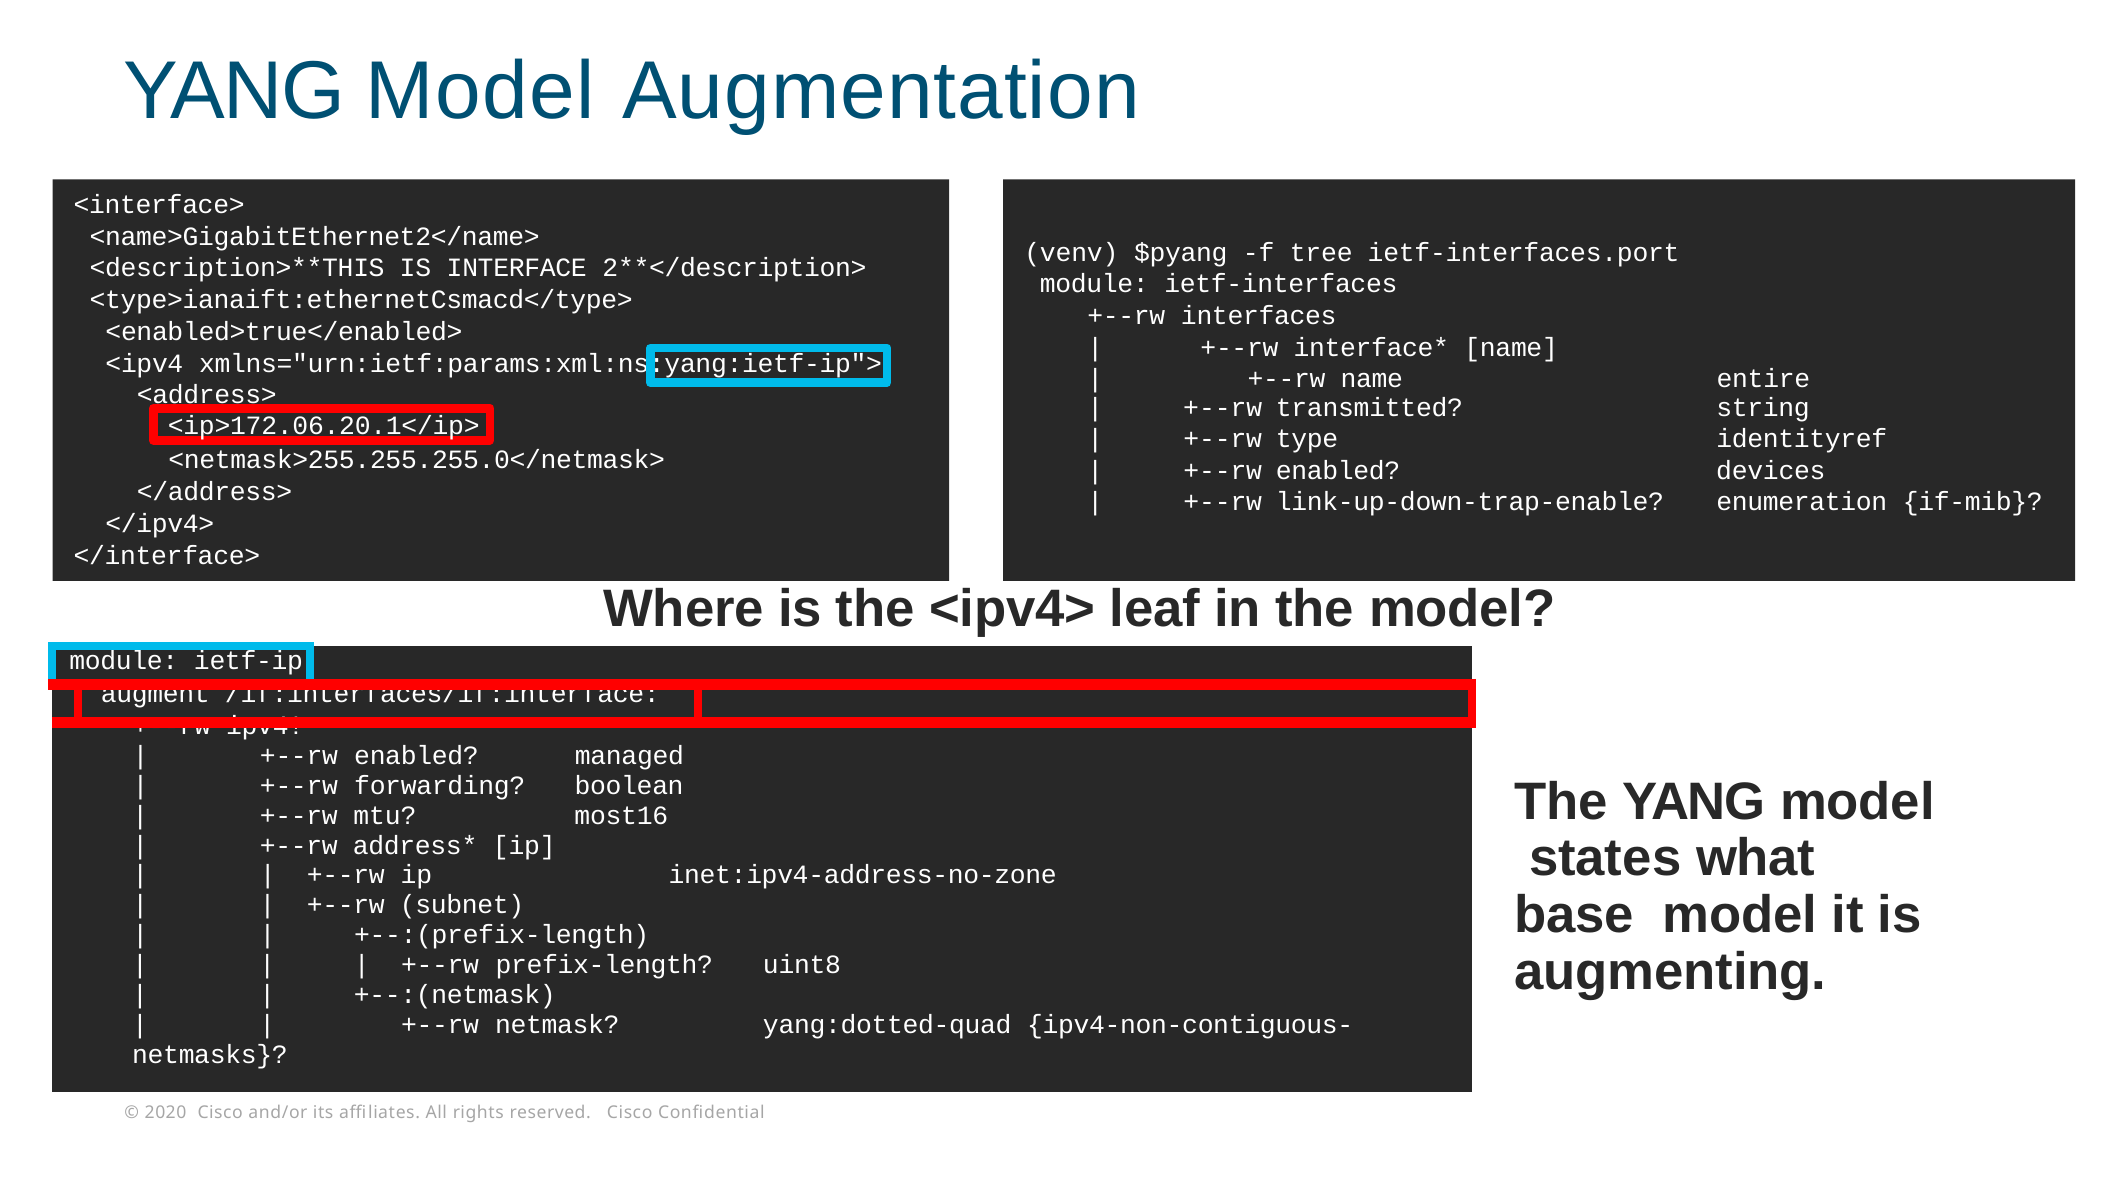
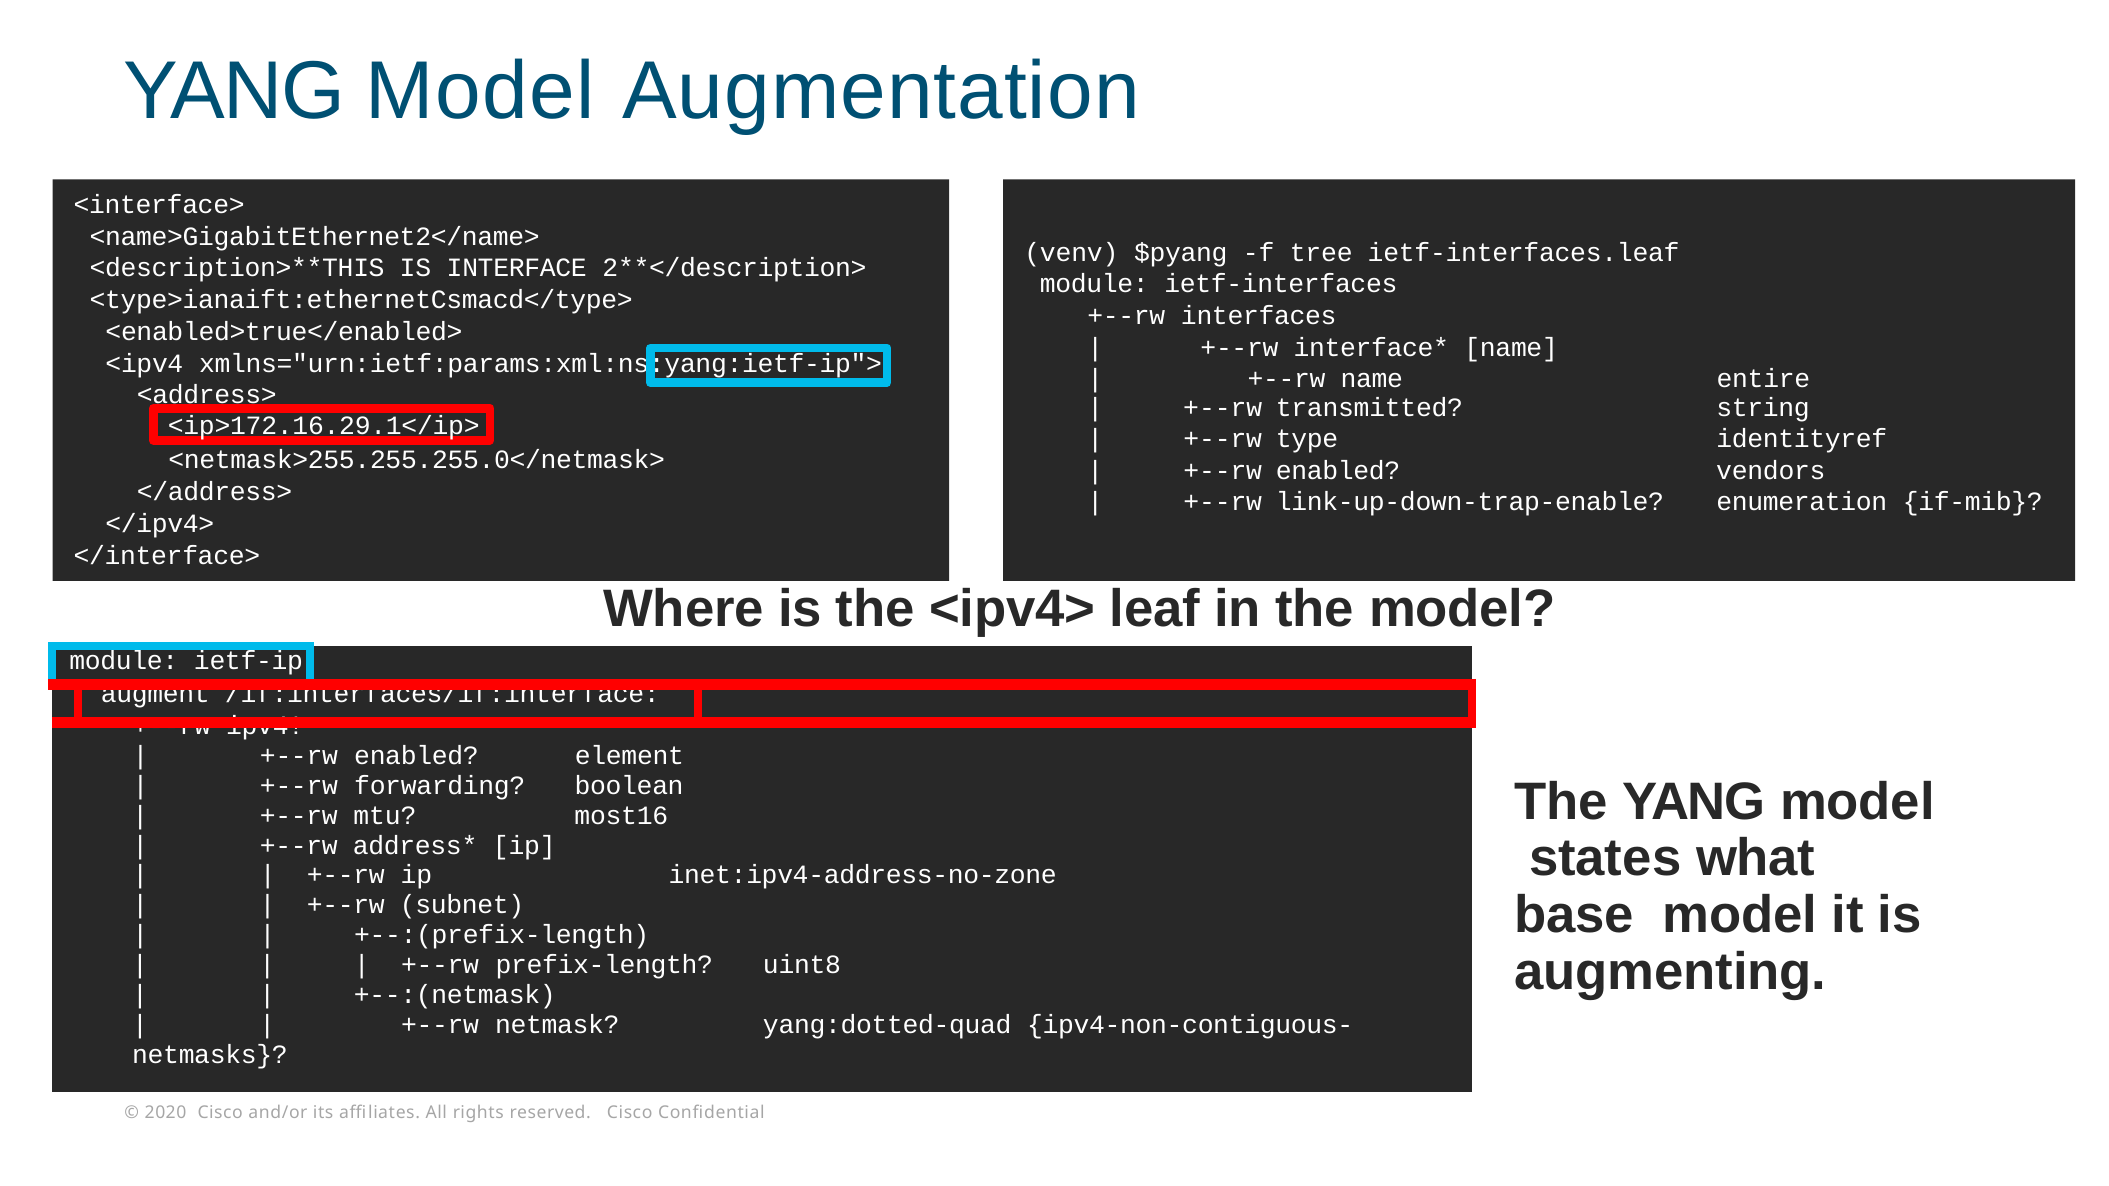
ietf-interfaces.port: ietf-interfaces.port -> ietf-interfaces.leaf
<ip>172.06.20.1</ip>: <ip>172.06.20.1</ip> -> <ip>172.16.29.1</ip>
devices: devices -> vendors
managed: managed -> element
